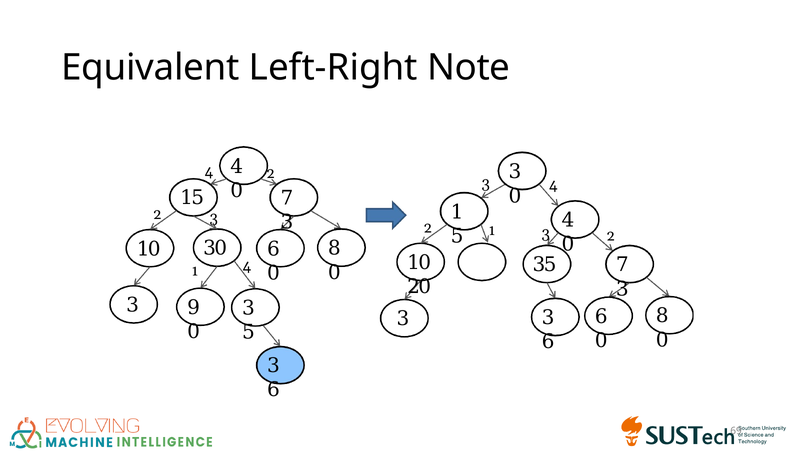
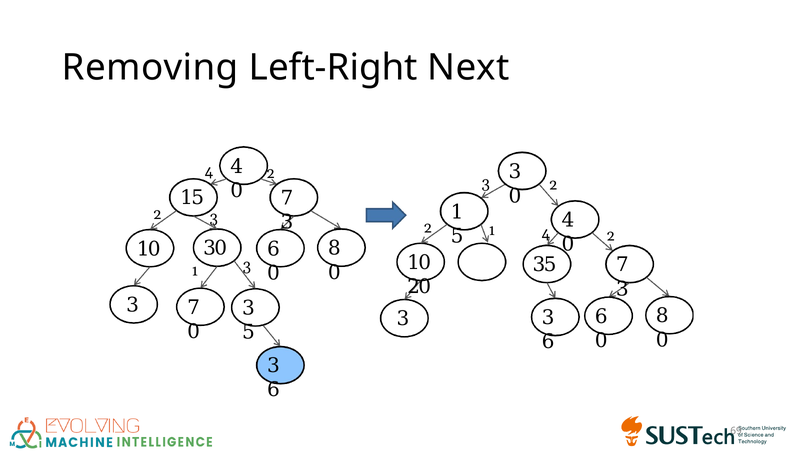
Equivalent: Equivalent -> Removing
Note: Note -> Next
4 at (553, 185): 4 -> 2
1 3: 3 -> 4
1 4: 4 -> 3
3 9: 9 -> 7
